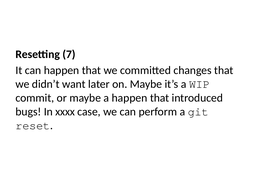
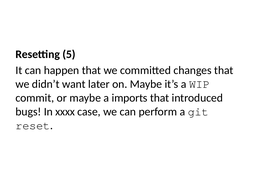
7: 7 -> 5
a happen: happen -> imports
